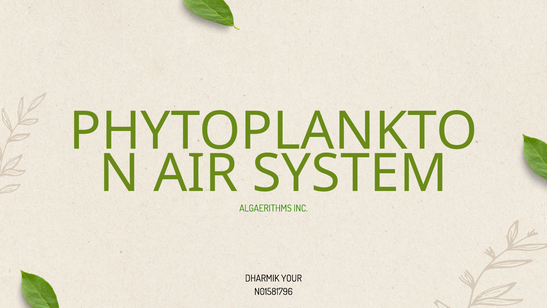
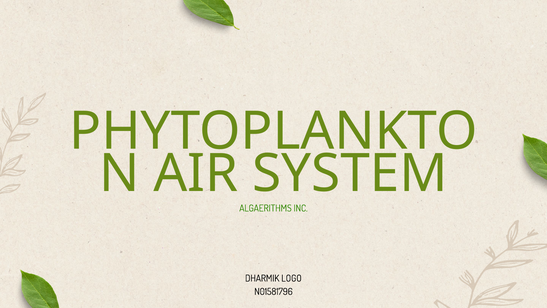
YOUR: YOUR -> LOGO
